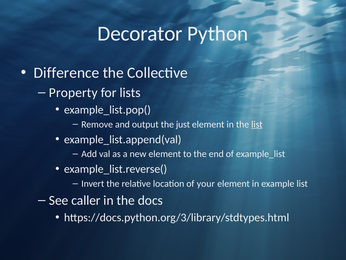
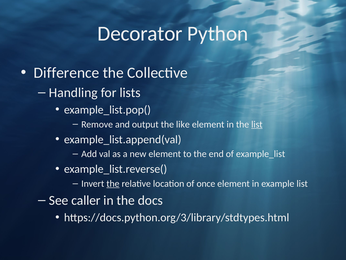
Property: Property -> Handling
just: just -> like
the at (113, 183) underline: none -> present
your: your -> once
